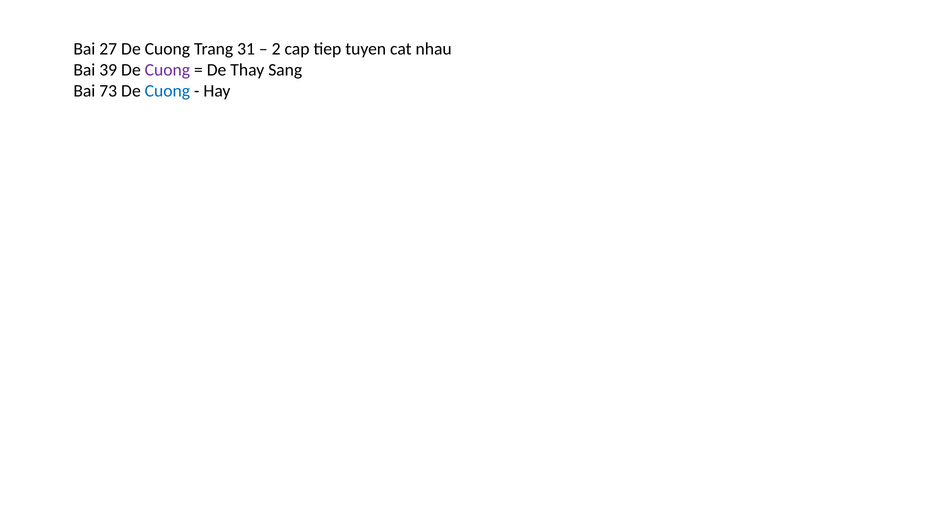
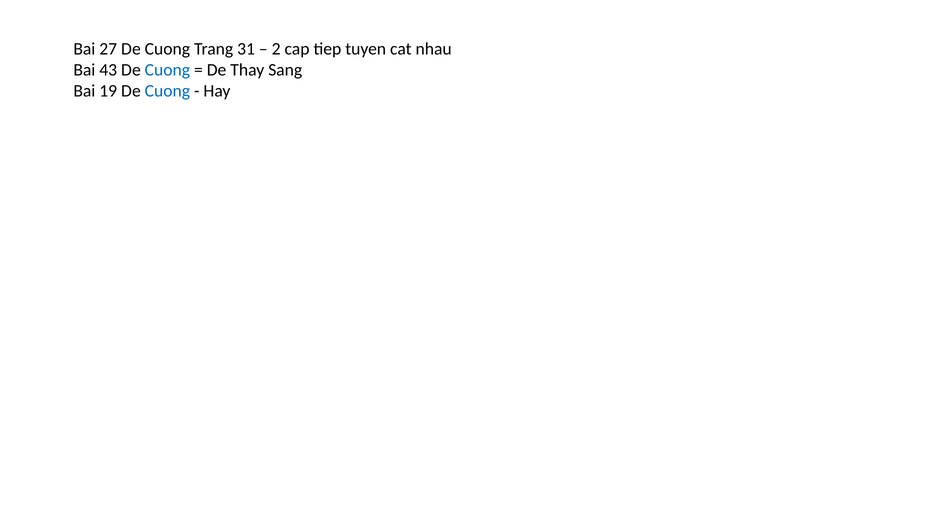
39: 39 -> 43
Cuong at (167, 70) colour: purple -> blue
73: 73 -> 19
